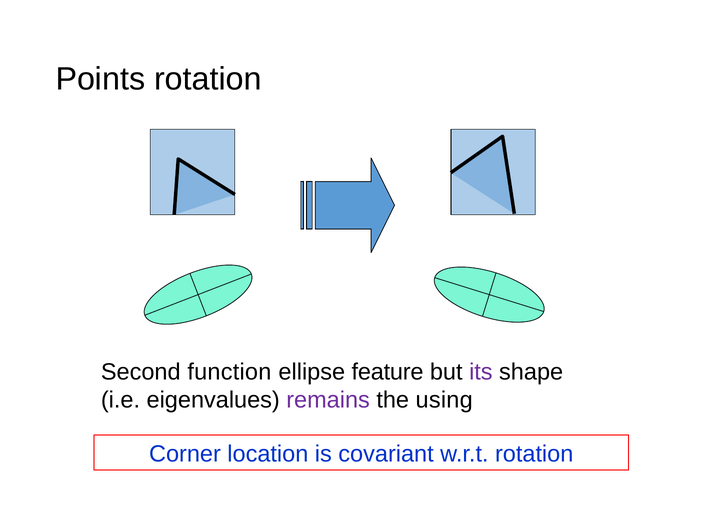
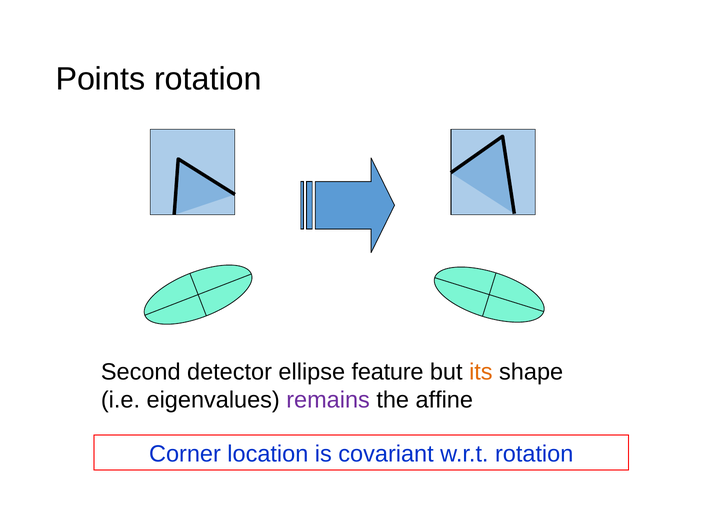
function: function -> detector
its colour: purple -> orange
using: using -> affine
